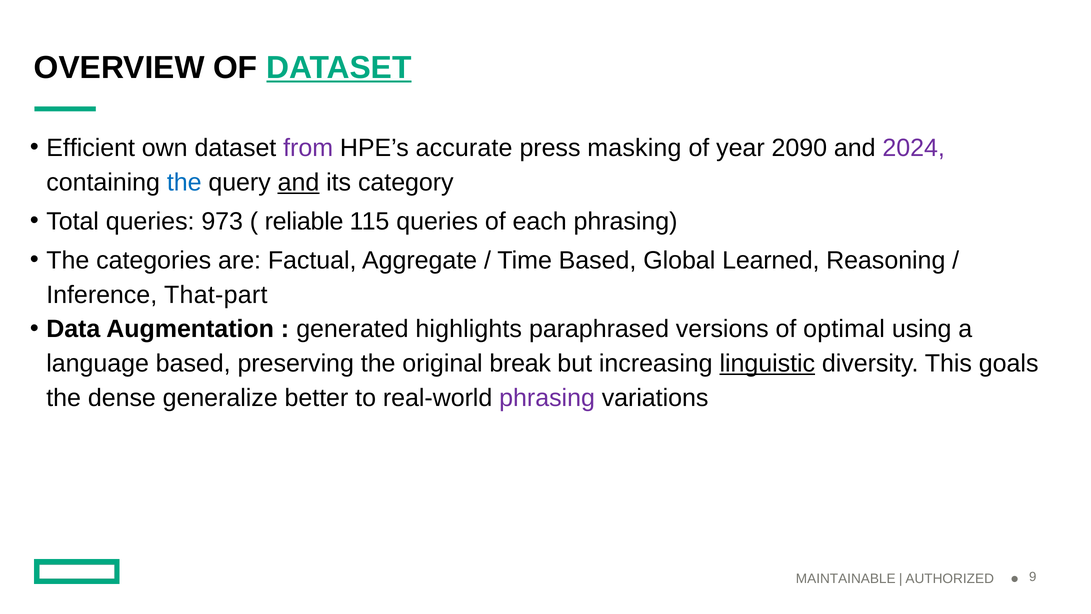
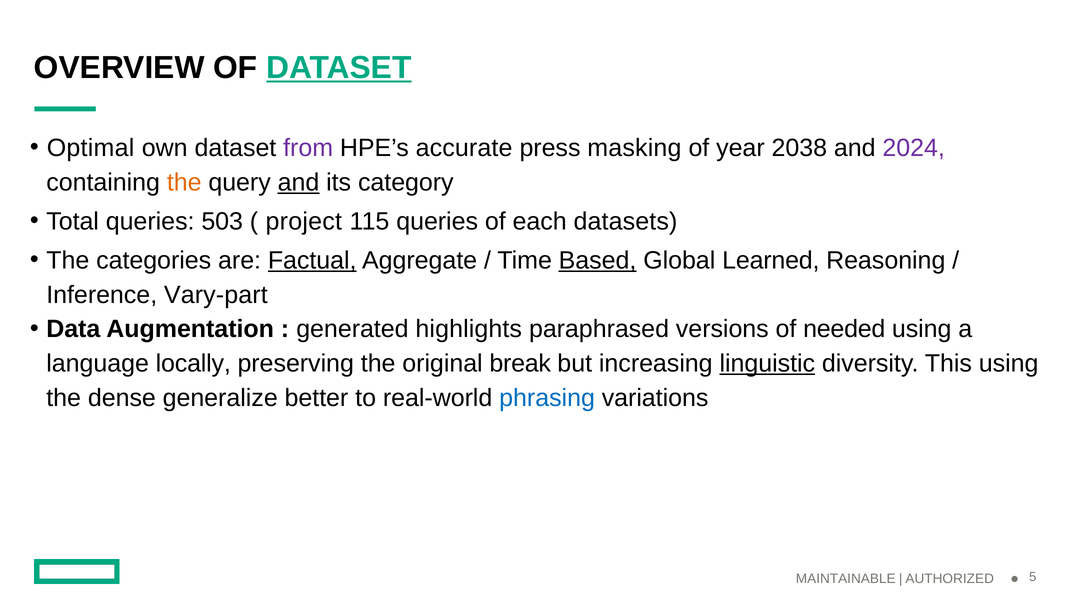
Efficient: Efficient -> Optimal
2090: 2090 -> 2038
the at (184, 182) colour: blue -> orange
973: 973 -> 503
reliable: reliable -> project
each phrasing: phrasing -> datasets
Factual underline: none -> present
Based at (598, 260) underline: none -> present
That-part: That-part -> Vary-part
optimal: optimal -> needed
language based: based -> locally
This goals: goals -> using
phrasing at (547, 398) colour: purple -> blue
9: 9 -> 5
